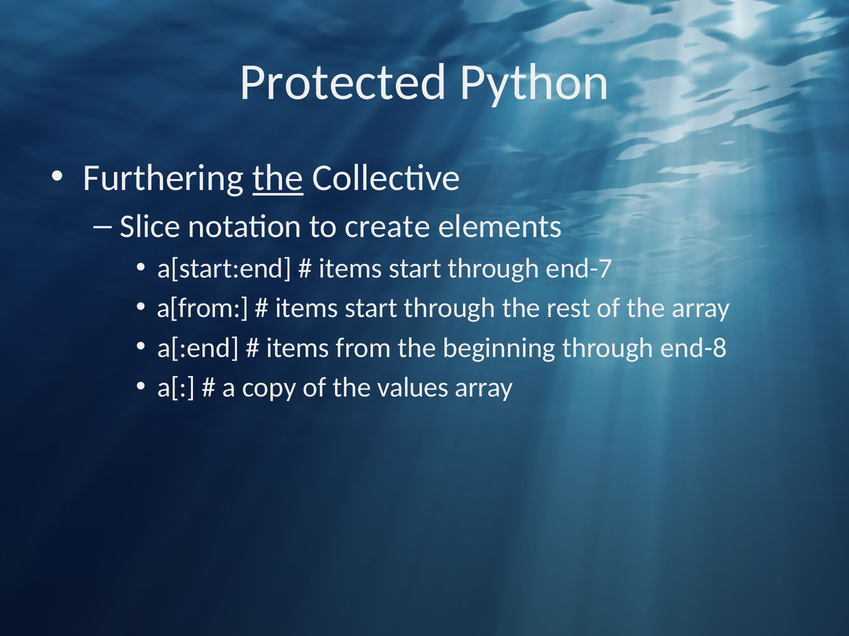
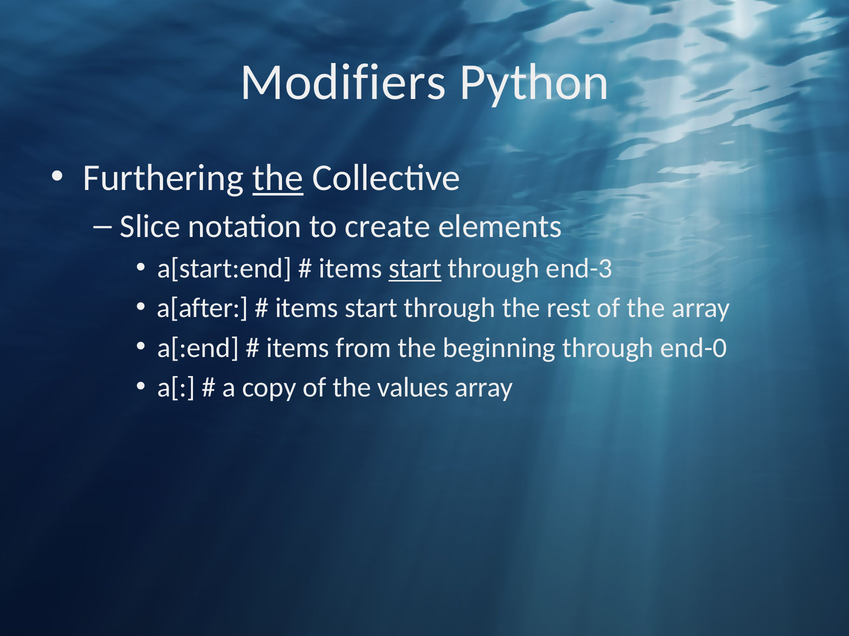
Protected: Protected -> Modifiers
start at (415, 269) underline: none -> present
end-7: end-7 -> end-3
a[from: a[from -> a[after
end-8: end-8 -> end-0
